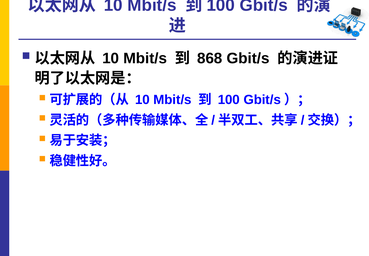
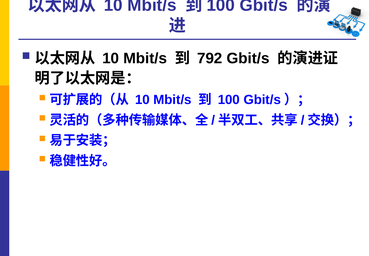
868: 868 -> 792
